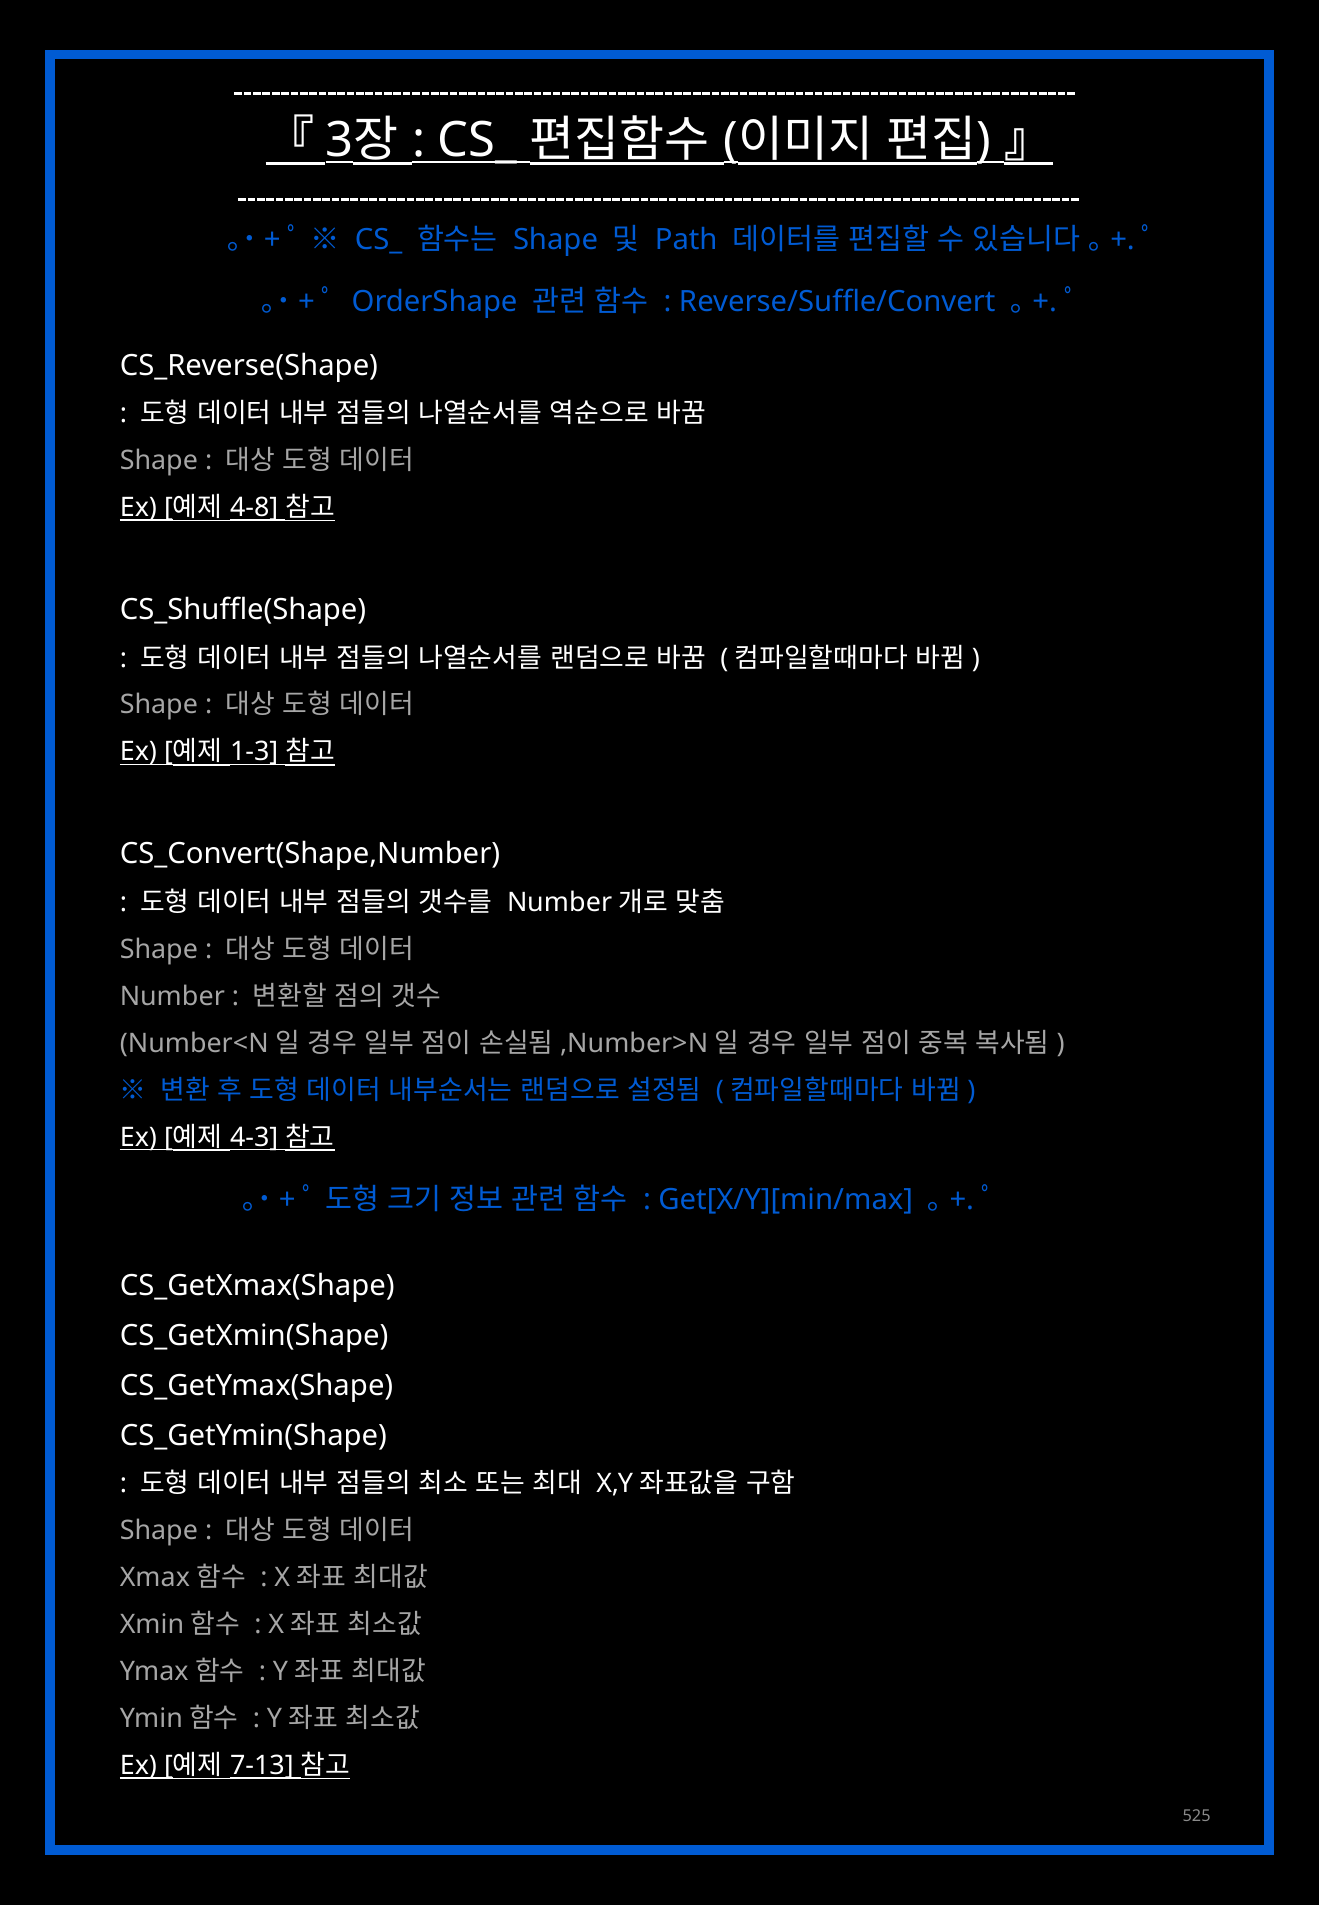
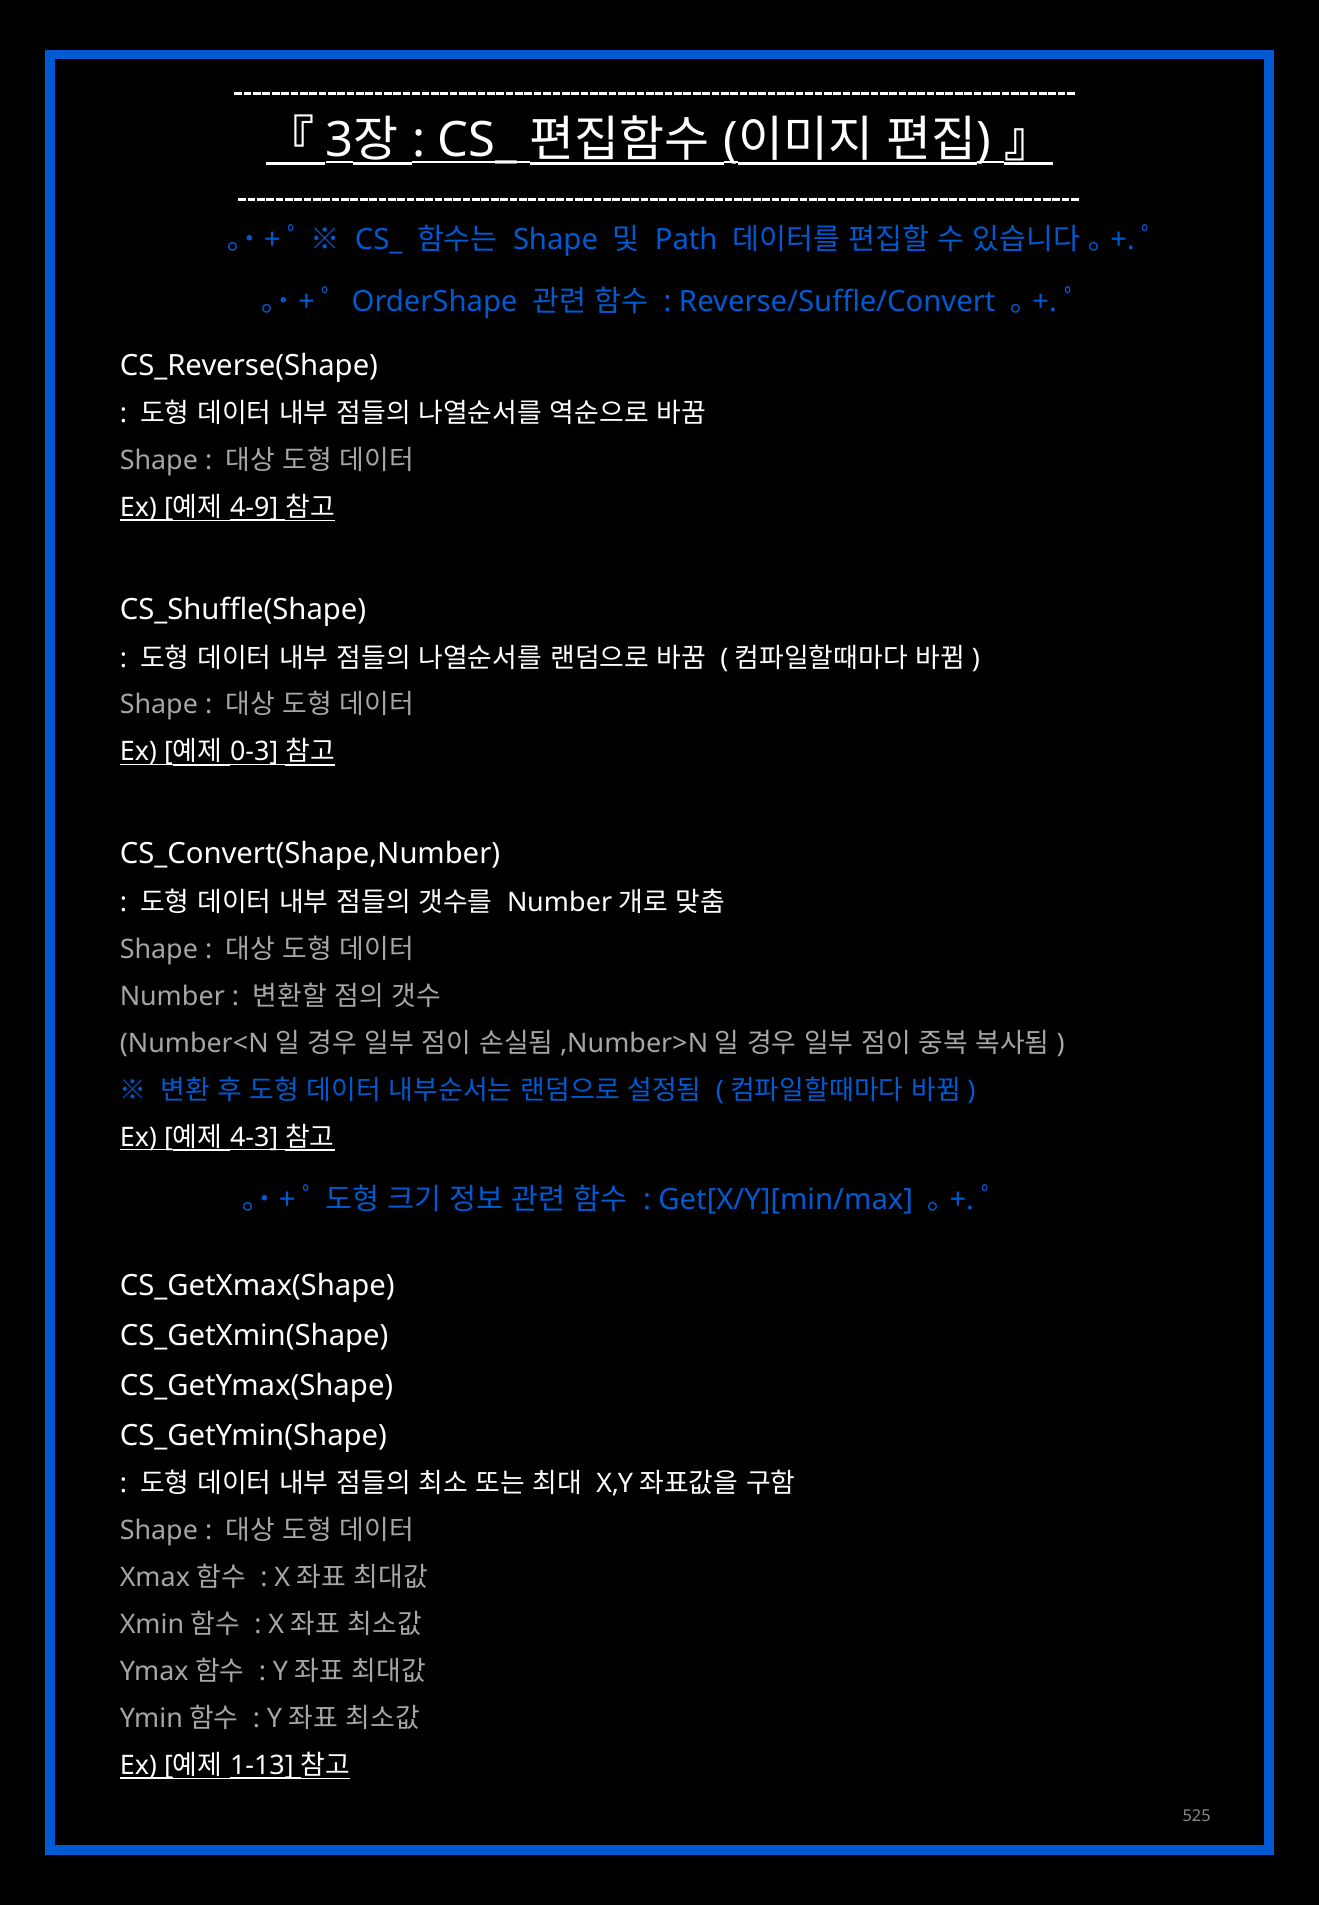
4-8: 4-8 -> 4-9
1-3: 1-3 -> 0-3
7-13: 7-13 -> 1-13
